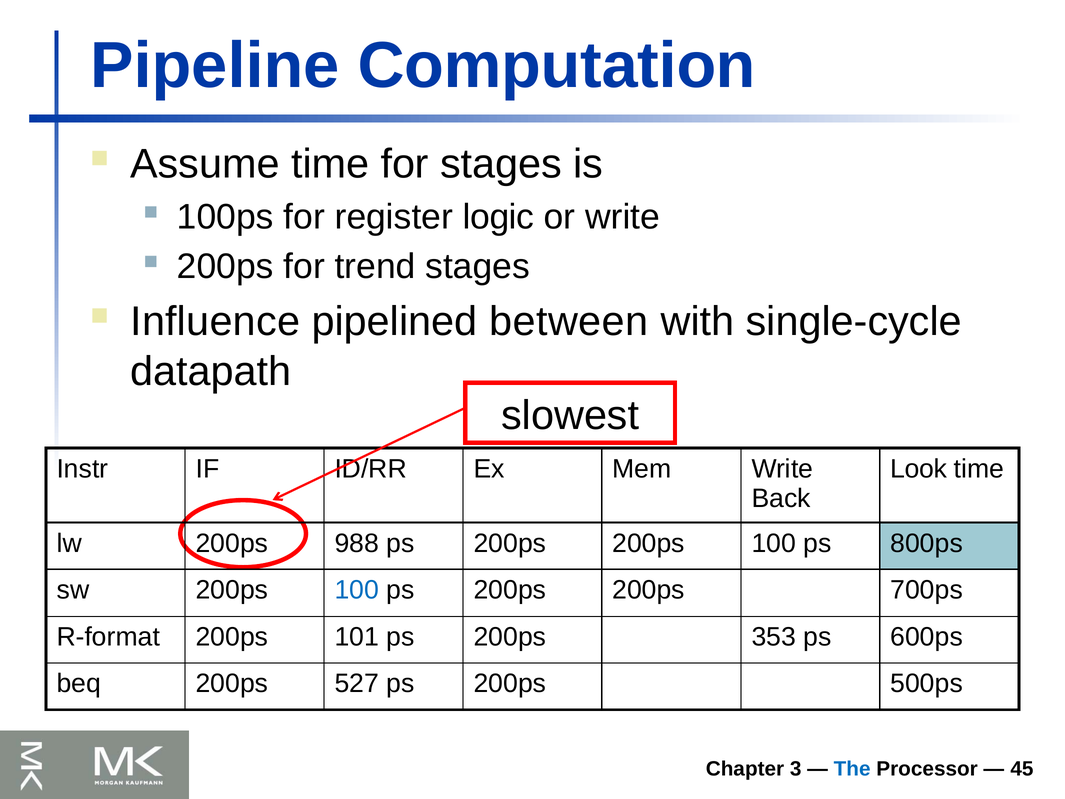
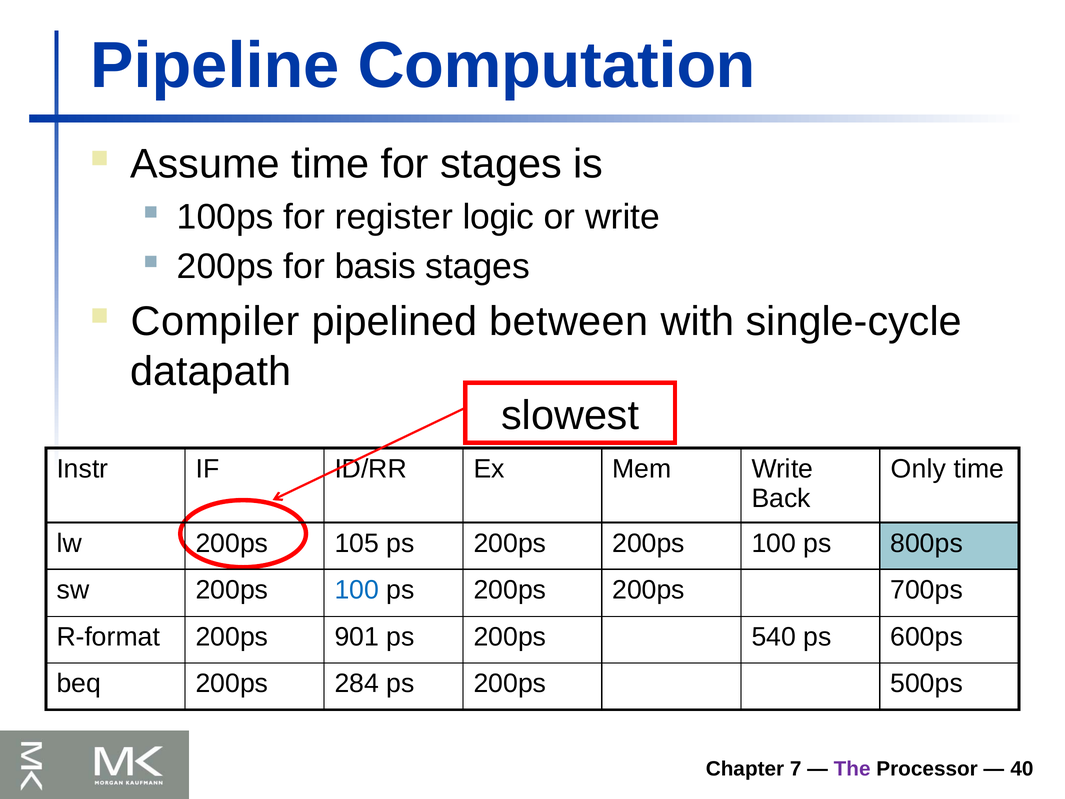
trend: trend -> basis
Influence: Influence -> Compiler
Look: Look -> Only
988: 988 -> 105
101: 101 -> 901
353: 353 -> 540
527: 527 -> 284
3: 3 -> 7
The colour: blue -> purple
45: 45 -> 40
